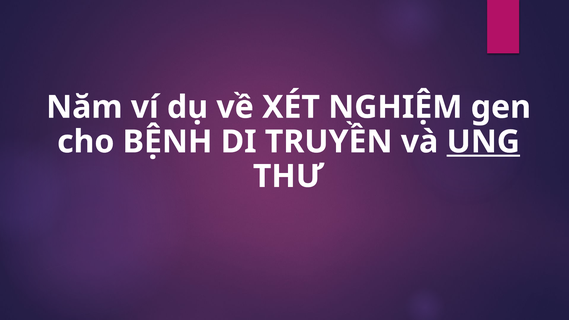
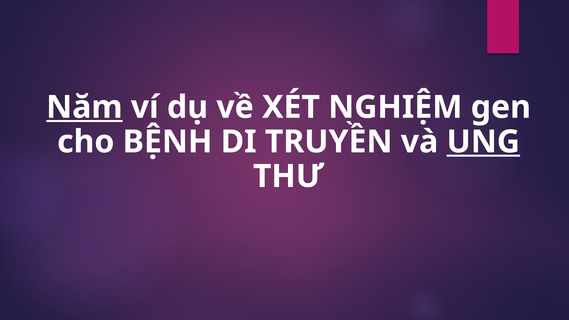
Năm underline: none -> present
